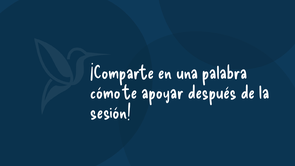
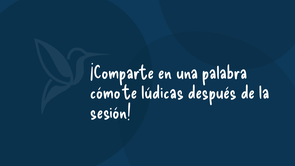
apoyar: apoyar -> lúdicas
